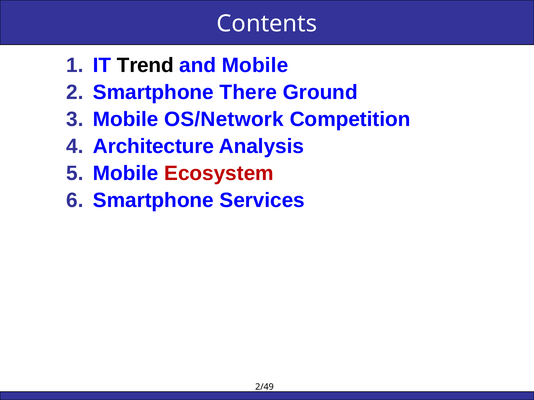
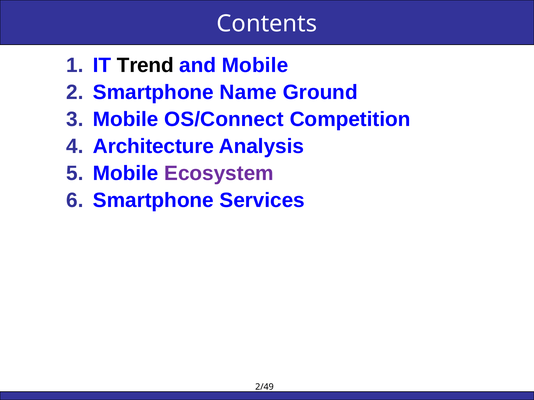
There: There -> Name
OS/Network: OS/Network -> OS/Connect
Ecosystem colour: red -> purple
